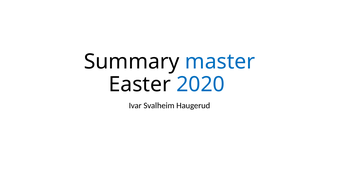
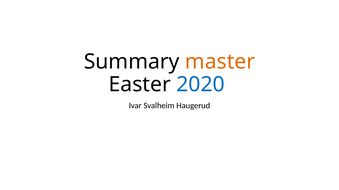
master colour: blue -> orange
